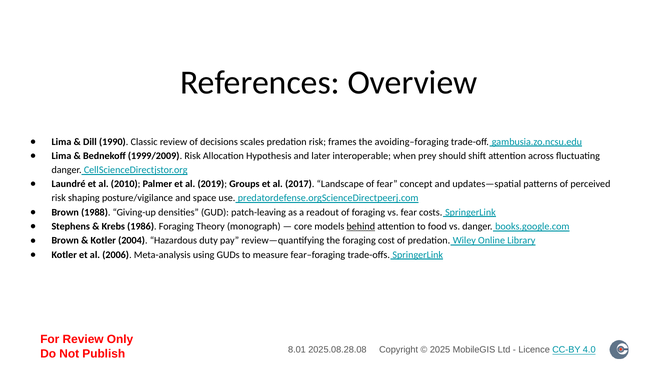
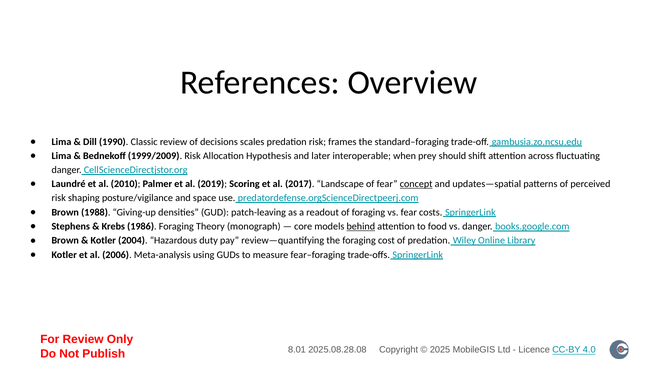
avoiding–foraging: avoiding–foraging -> standard–foraging
Groups: Groups -> Scoring
concept underline: none -> present
